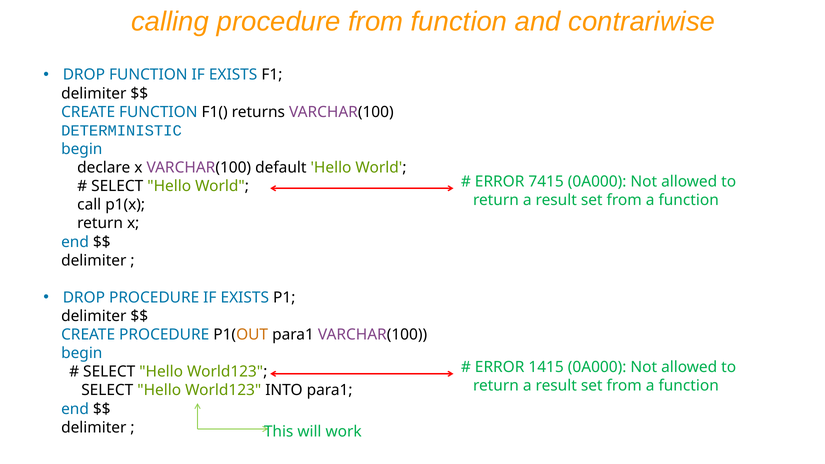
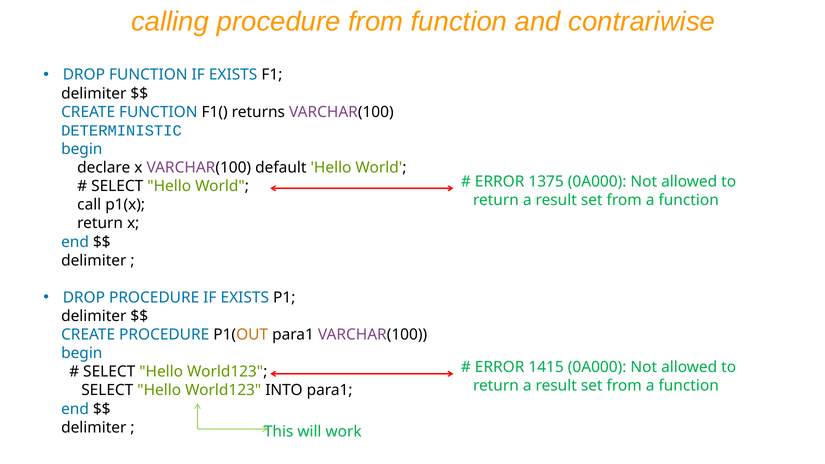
7415: 7415 -> 1375
